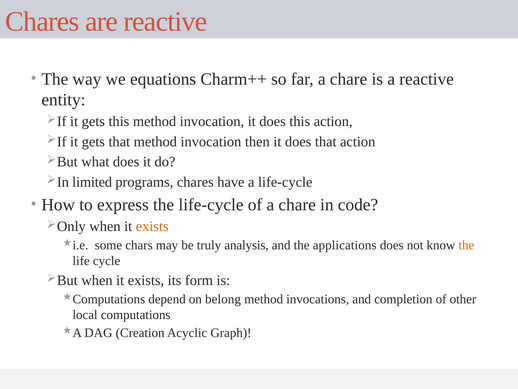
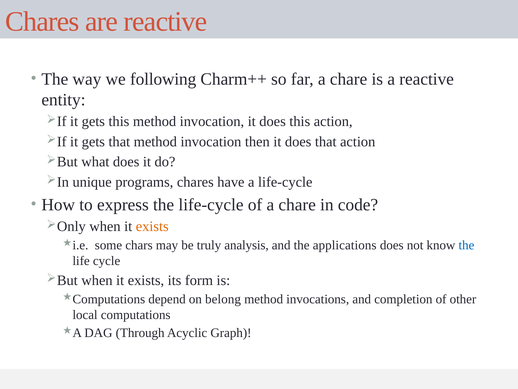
equations: equations -> following
limited: limited -> unique
the at (466, 245) colour: orange -> blue
Creation: Creation -> Through
